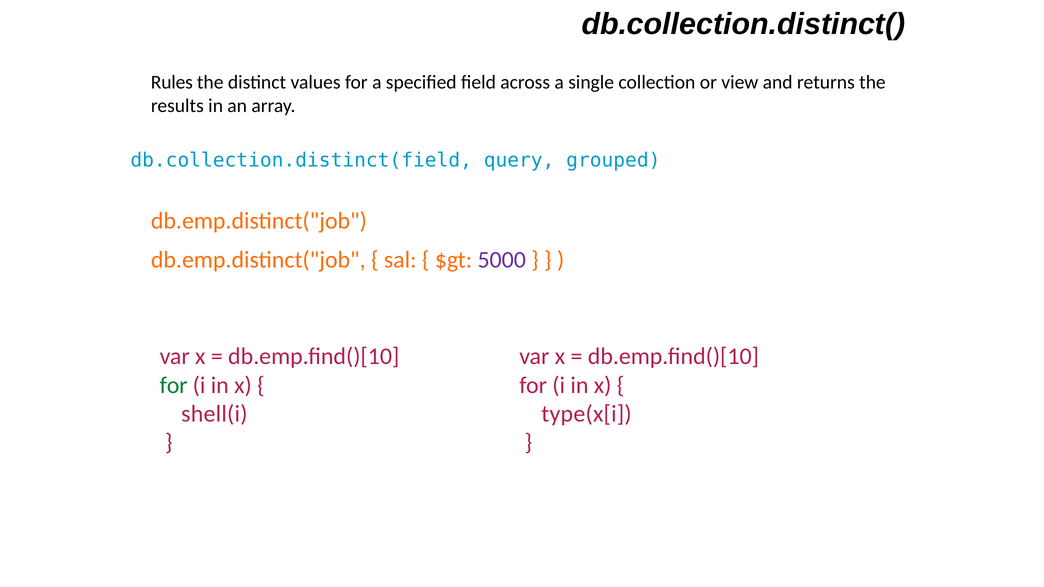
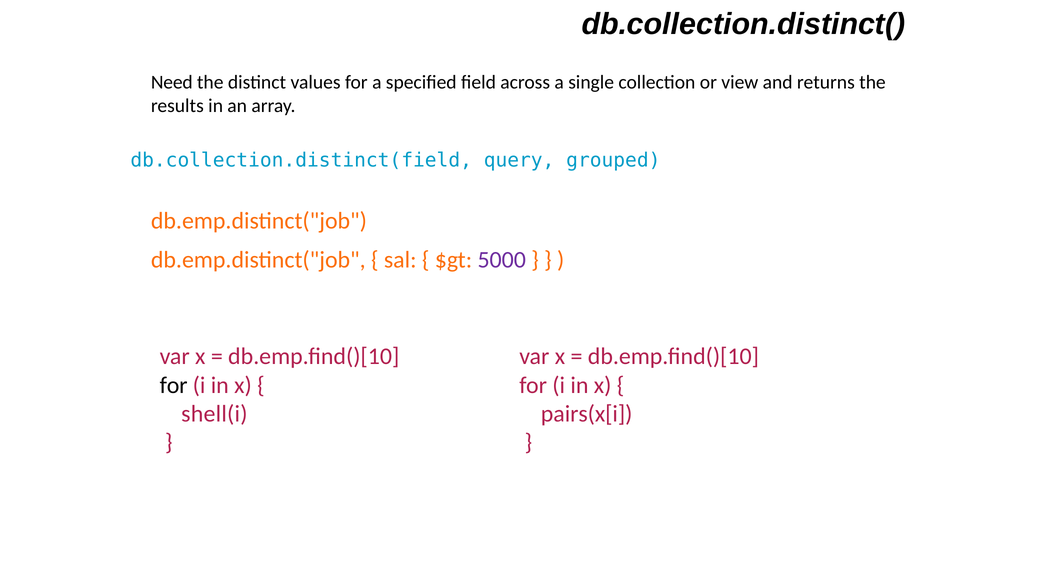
Rules: Rules -> Need
for at (174, 385) colour: green -> black
type(x[i: type(x[i -> pairs(x[i
